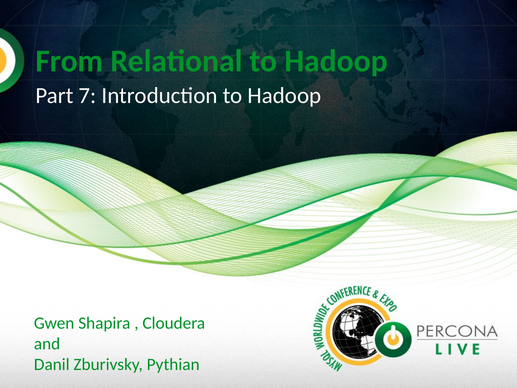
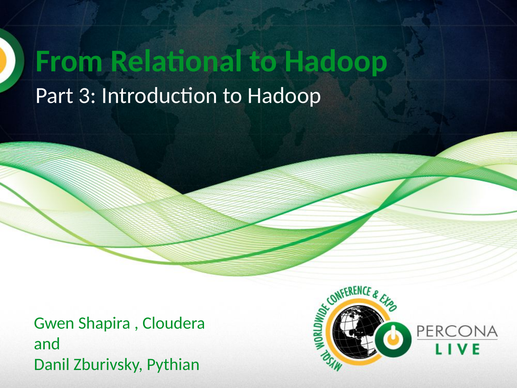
7: 7 -> 3
